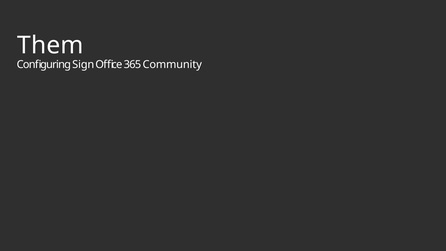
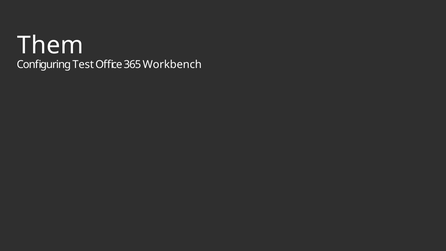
Sign: Sign -> Test
Community: Community -> Workbench
